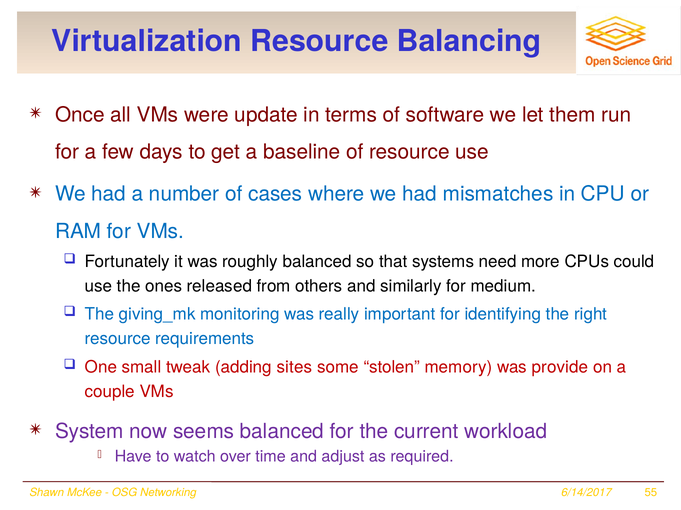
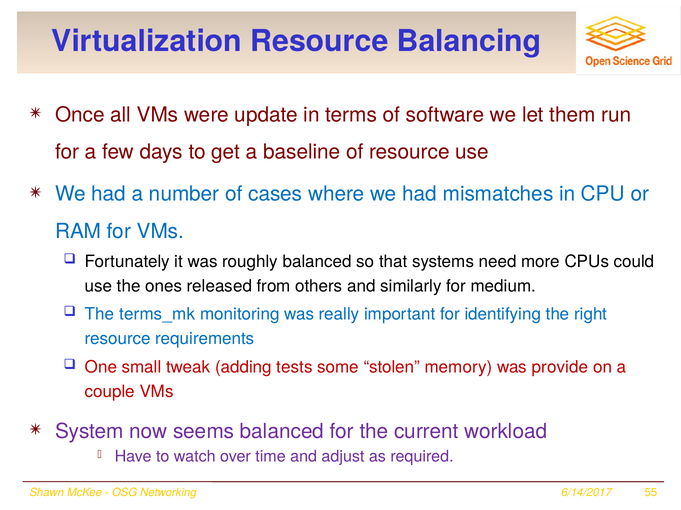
giving_mk: giving_mk -> terms_mk
sites: sites -> tests
